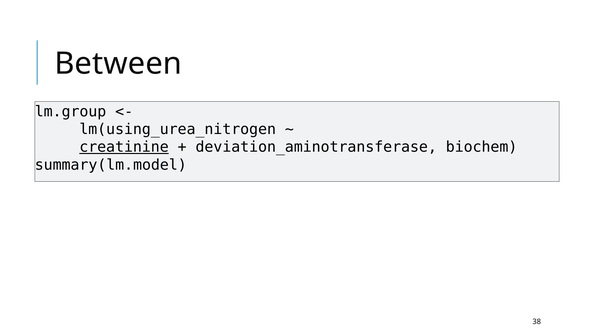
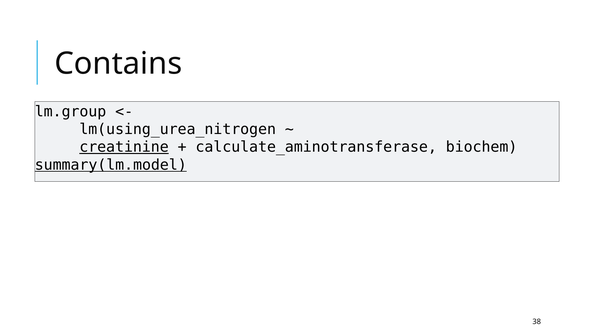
Between: Between -> Contains
deviation_aminotransferase: deviation_aminotransferase -> calculate_aminotransferase
summary(lm.model underline: none -> present
